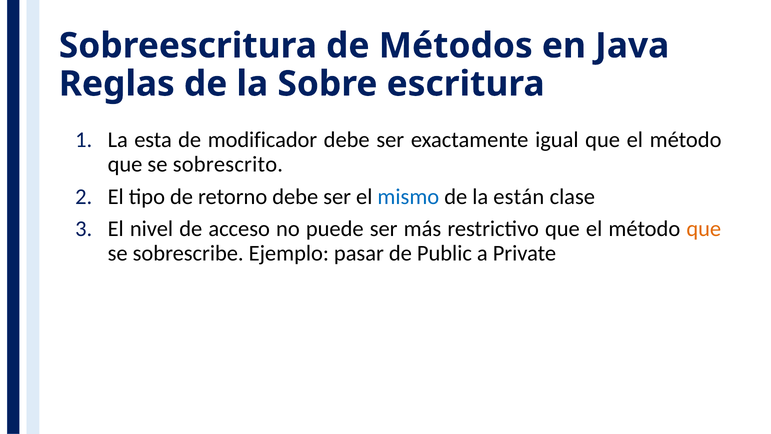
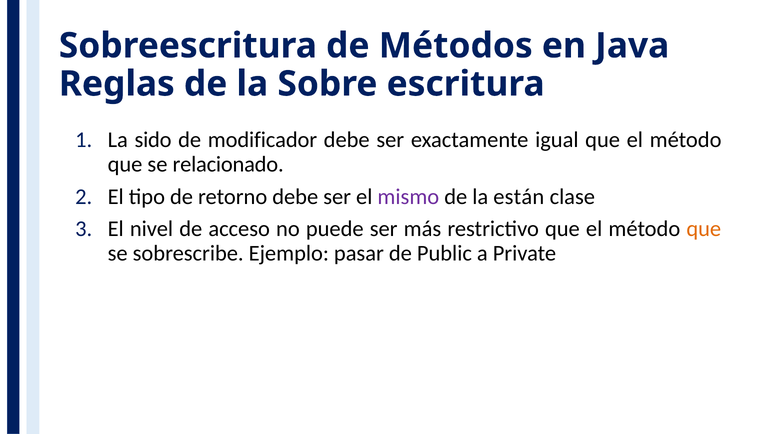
esta: esta -> sido
sobrescrito: sobrescrito -> relacionado
mismo colour: blue -> purple
